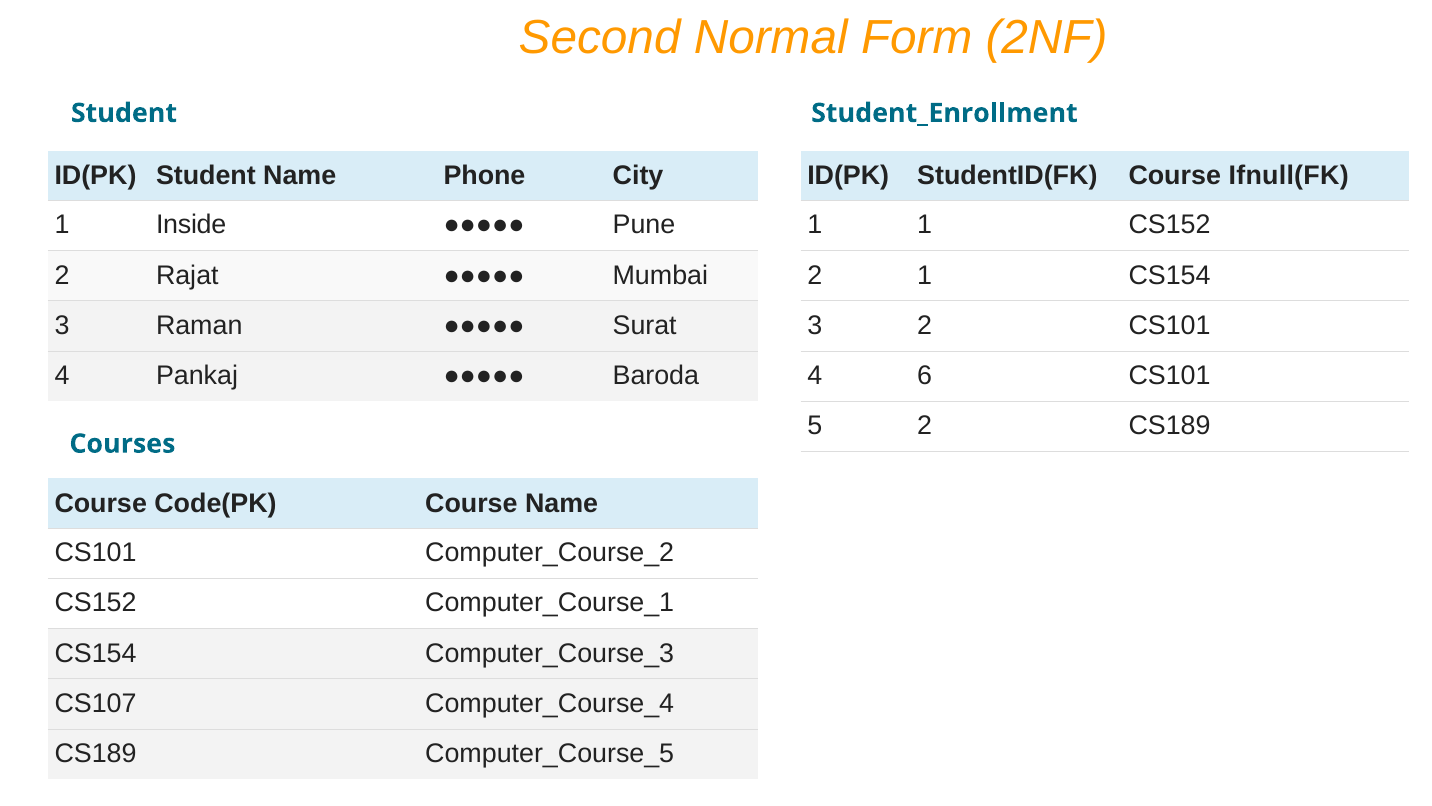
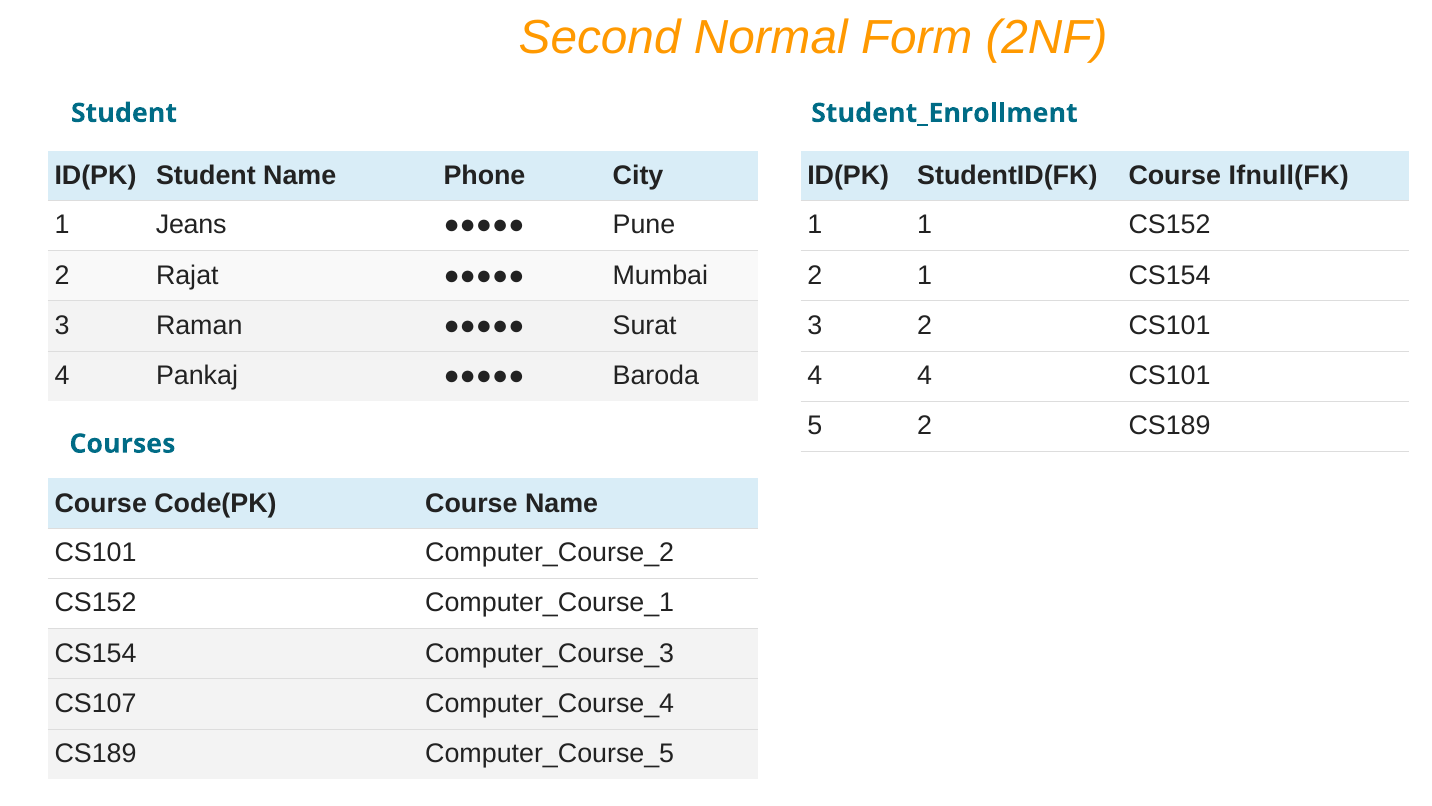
Inside: Inside -> Jeans
4 6: 6 -> 4
